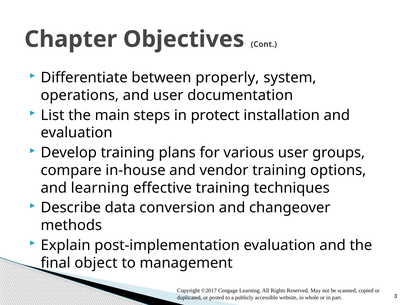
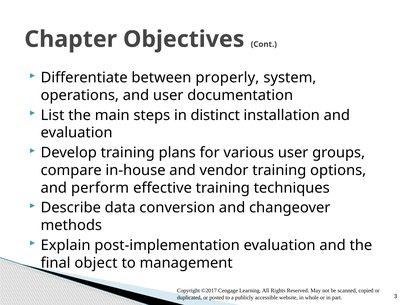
protect: protect -> distinct
and learning: learning -> perform
